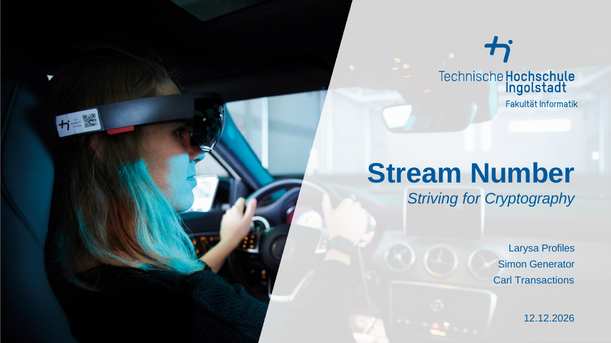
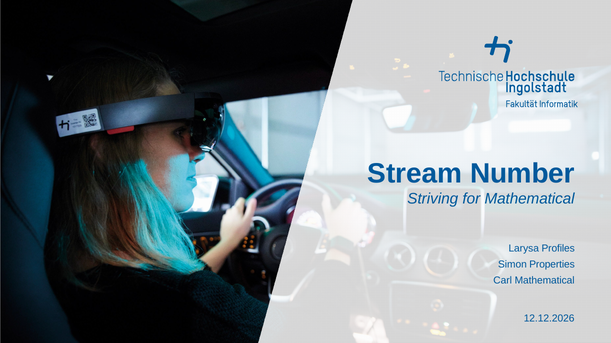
for Cryptography: Cryptography -> Mathematical
Generator: Generator -> Properties
Carl Transactions: Transactions -> Mathematical
